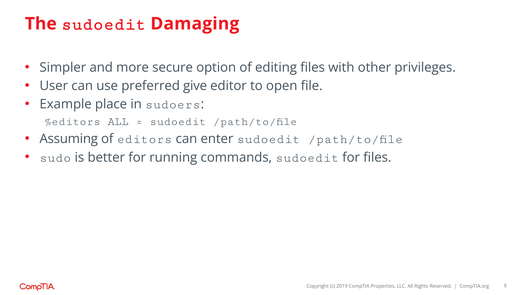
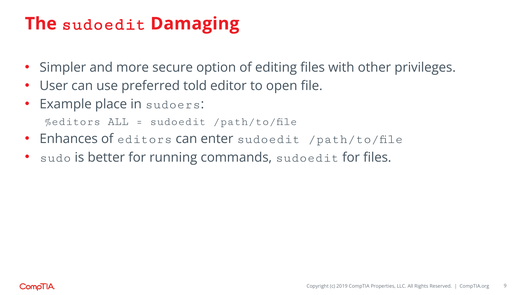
give: give -> told
Assuming: Assuming -> Enhances
